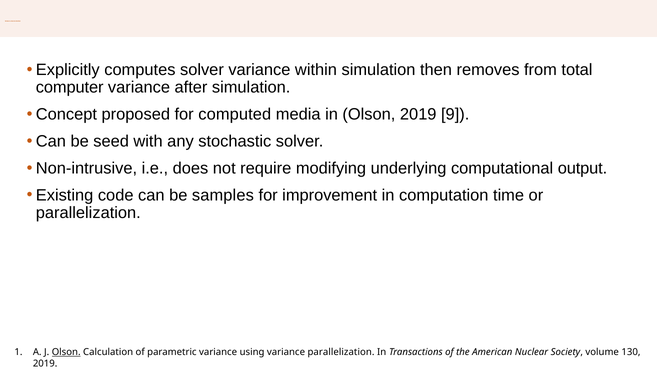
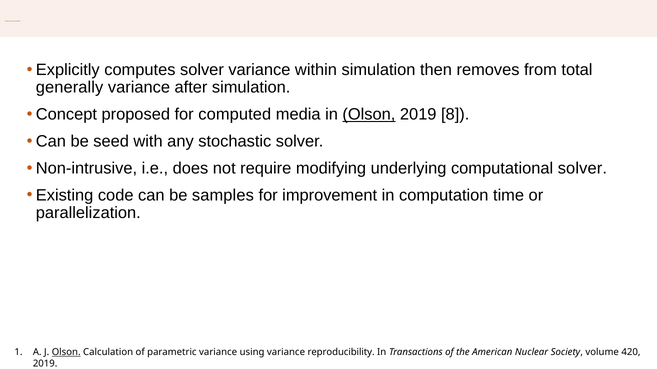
computer: computer -> generally
Olson at (369, 115) underline: none -> present
9: 9 -> 8
computational output: output -> solver
variance parallelization: parallelization -> reproducibility
130: 130 -> 420
